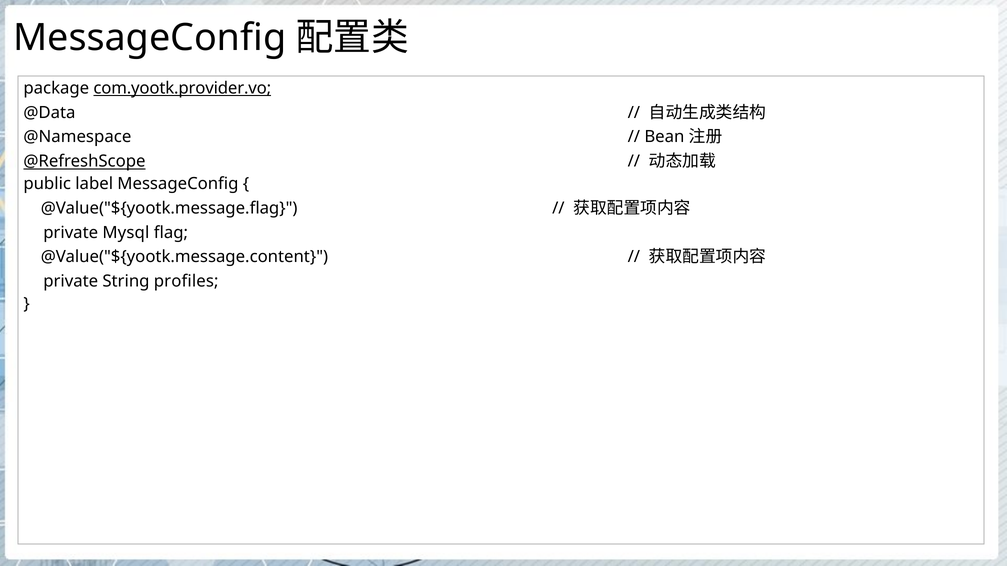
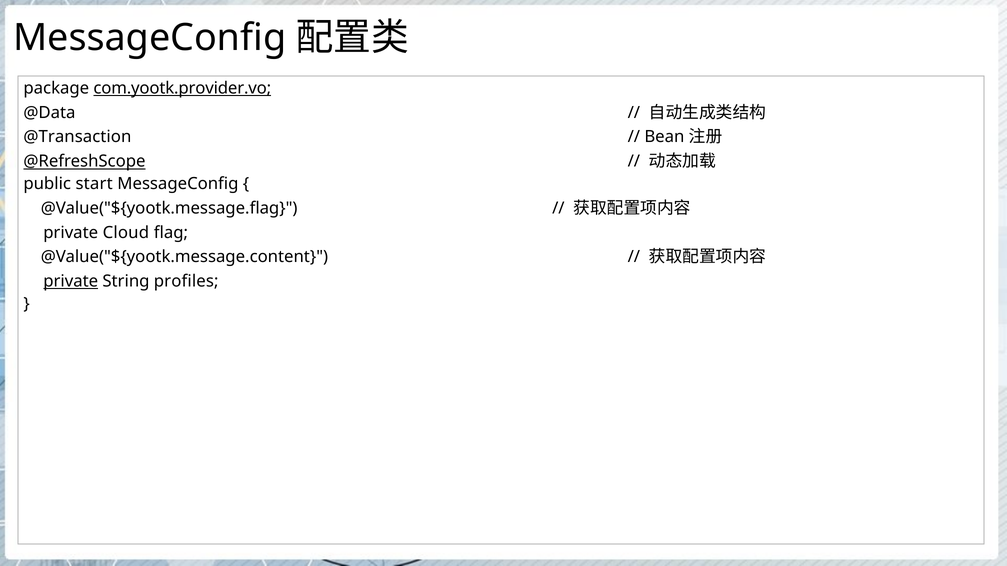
@Namespace: @Namespace -> @Transaction
label: label -> start
Mysql: Mysql -> Cloud
private at (71, 281) underline: none -> present
